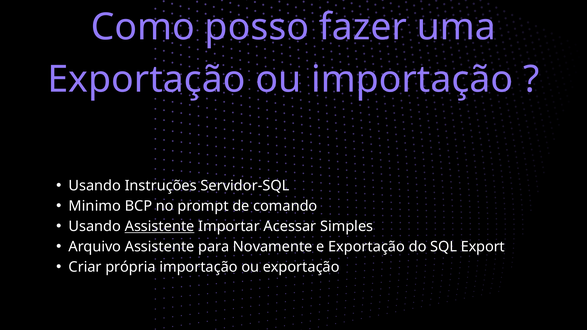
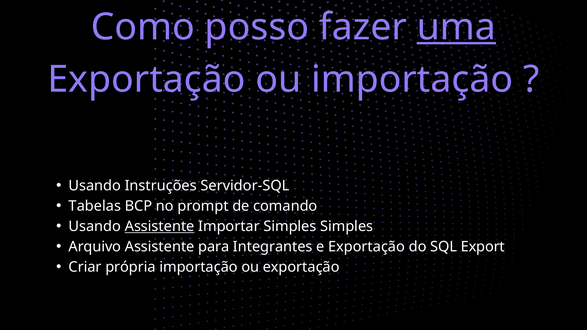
uma underline: none -> present
Minimo: Minimo -> Tabelas
Importar Acessar: Acessar -> Simples
Novamente: Novamente -> Integrantes
